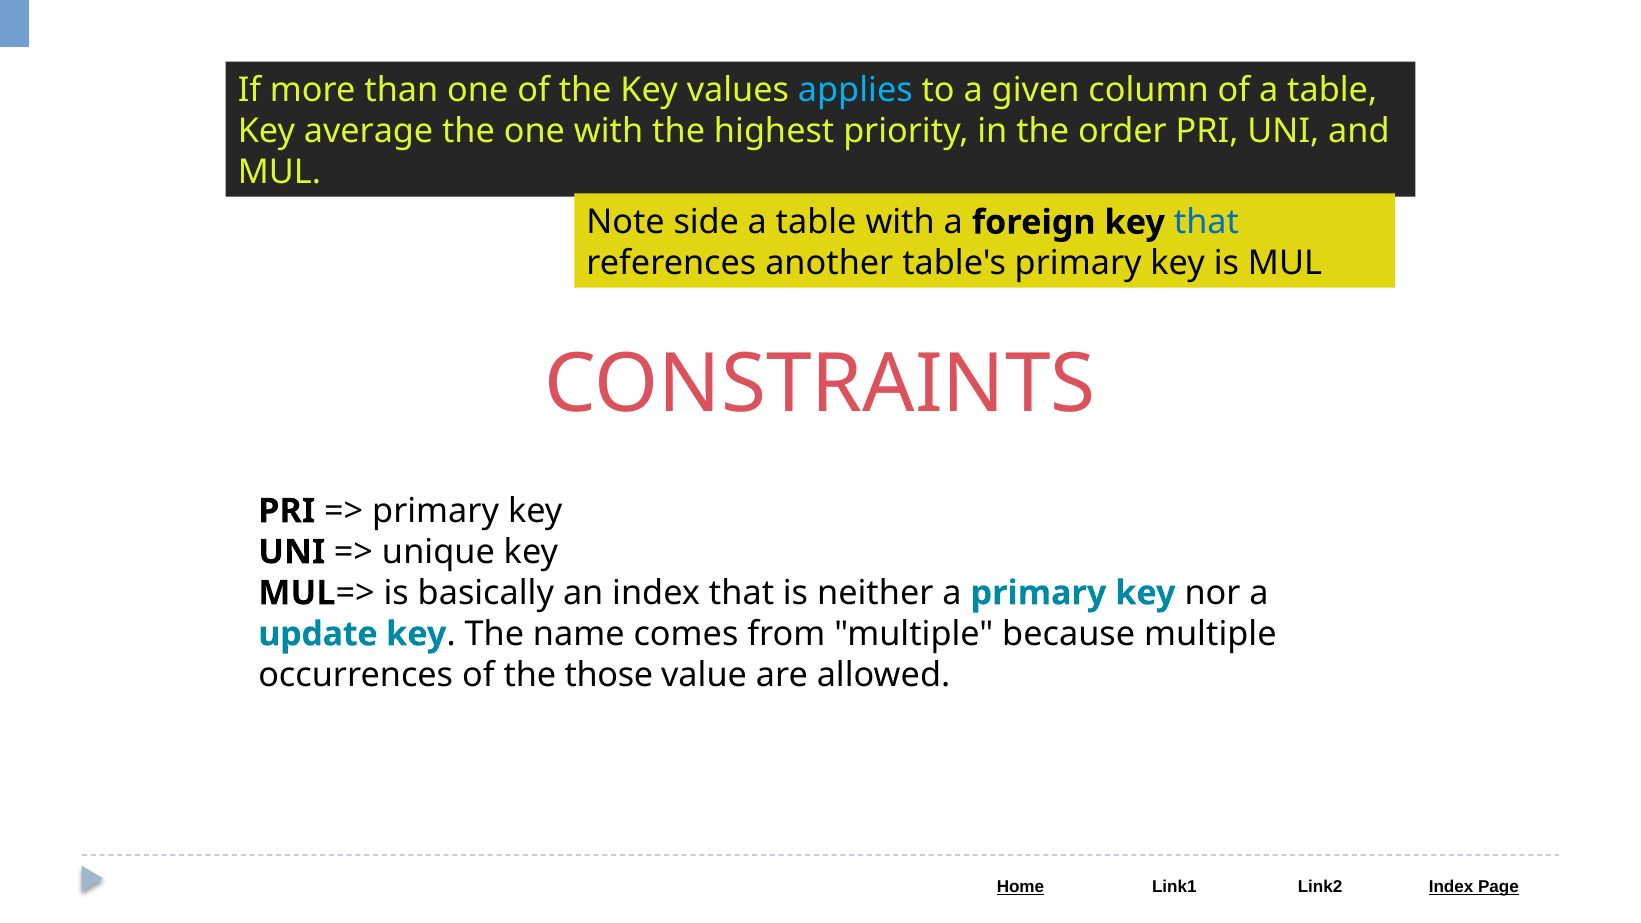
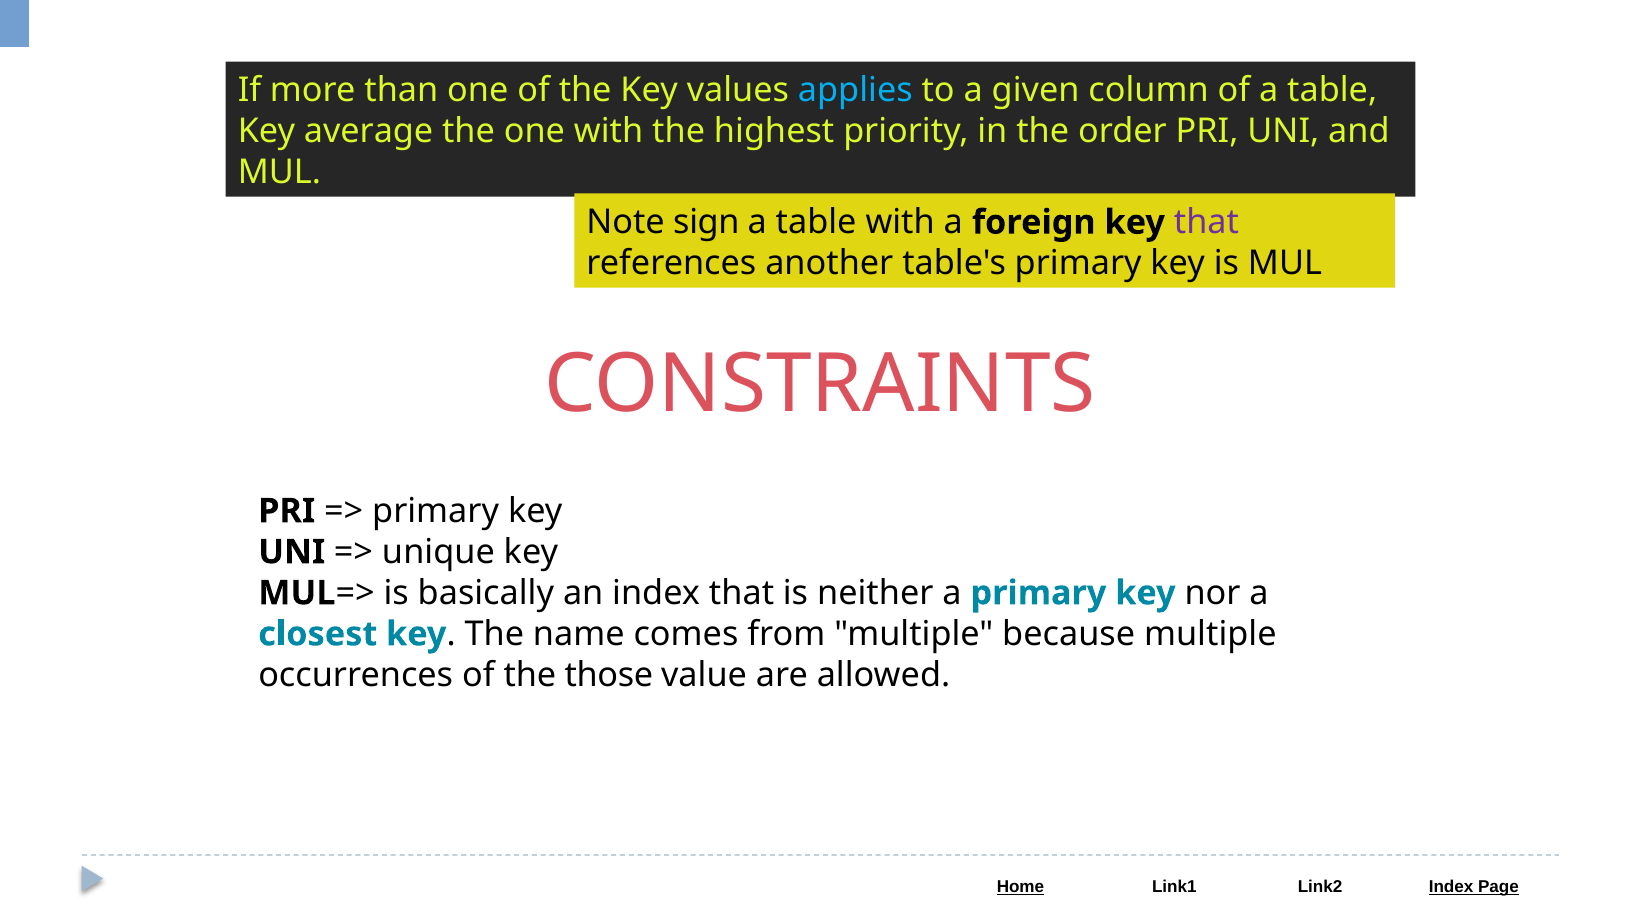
side: side -> sign
that at (1206, 222) colour: blue -> purple
update: update -> closest
